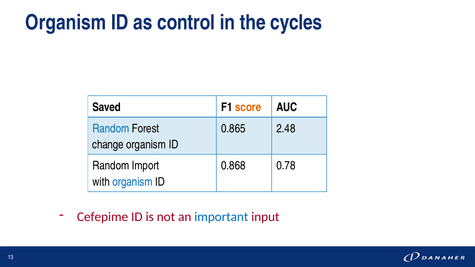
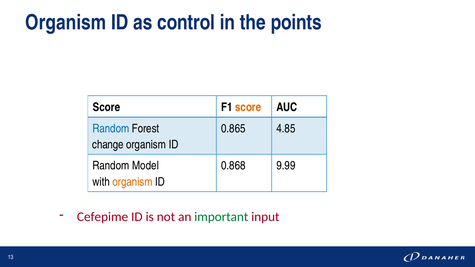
cycles: cycles -> points
Saved at (107, 107): Saved -> Score
2.48: 2.48 -> 4.85
Import: Import -> Model
0.78: 0.78 -> 9.99
organism at (132, 182) colour: blue -> orange
important colour: blue -> green
